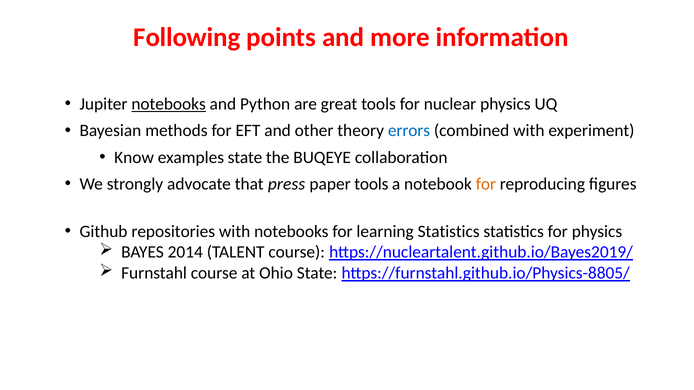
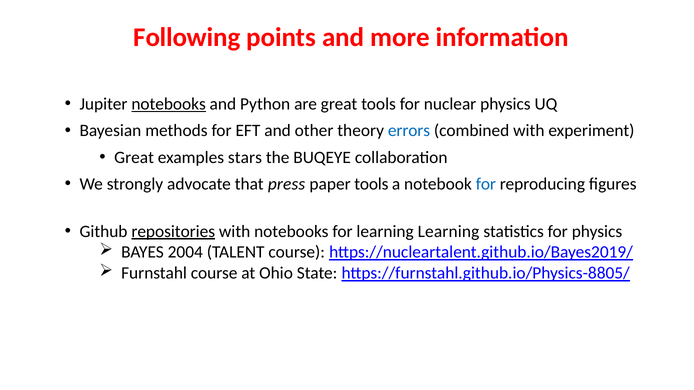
Know at (134, 157): Know -> Great
examples state: state -> stars
for at (486, 184) colour: orange -> blue
repositories underline: none -> present
learning Statistics: Statistics -> Learning
2014: 2014 -> 2004
